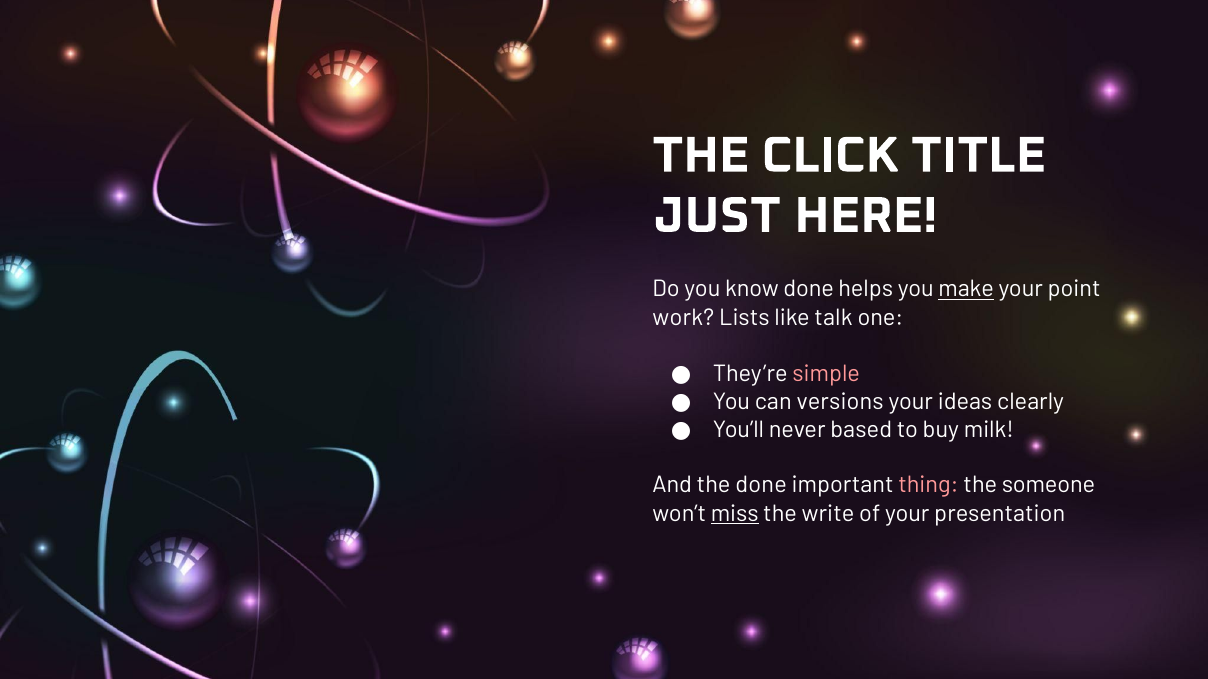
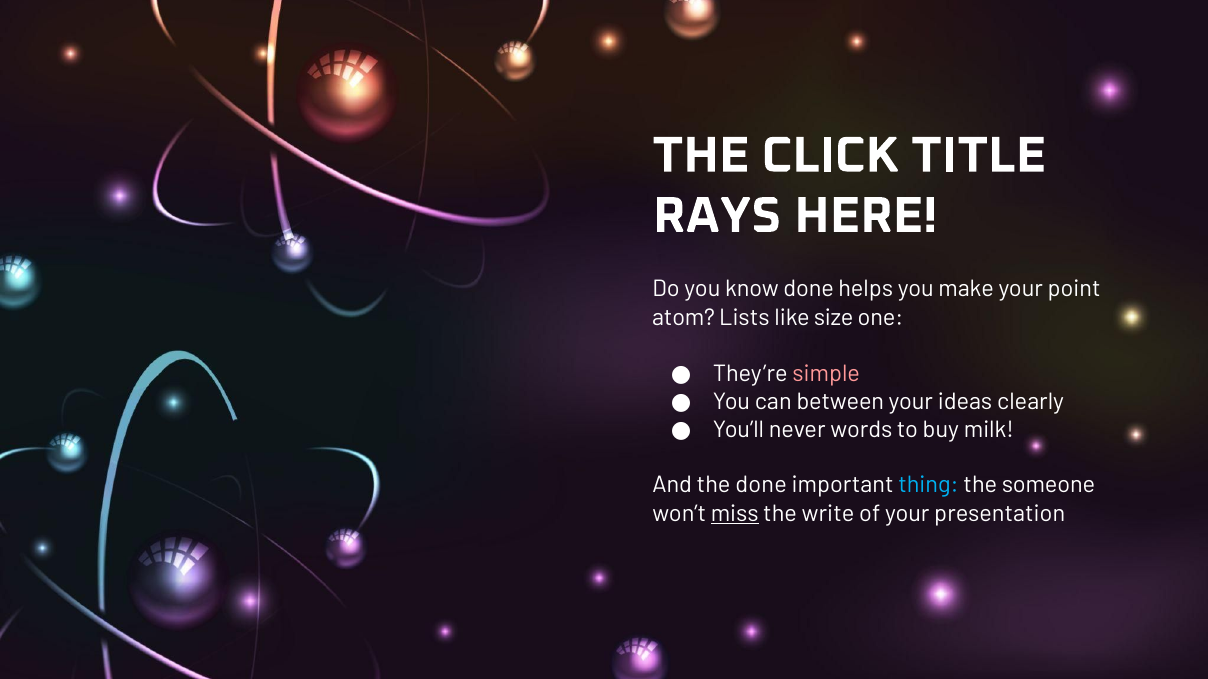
JUST: JUST -> RAYS
make underline: present -> none
work: work -> atom
talk: talk -> size
versions: versions -> between
based: based -> words
thing colour: pink -> light blue
